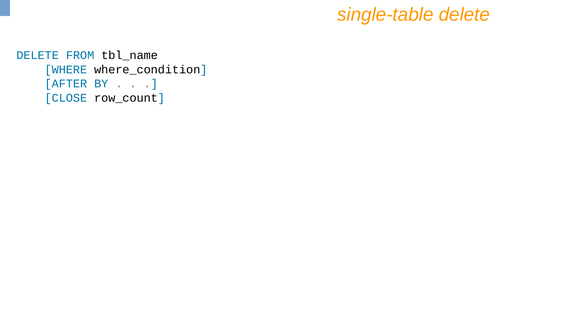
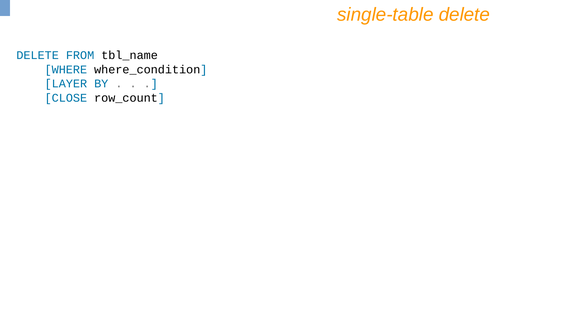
AFTER: AFTER -> LAYER
